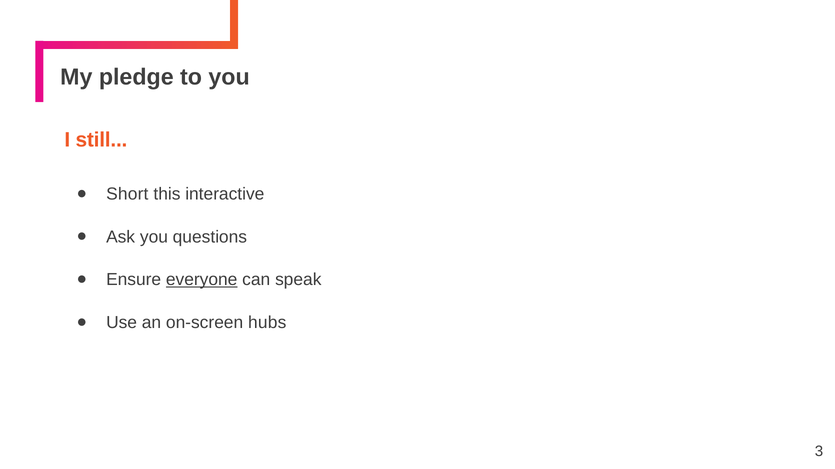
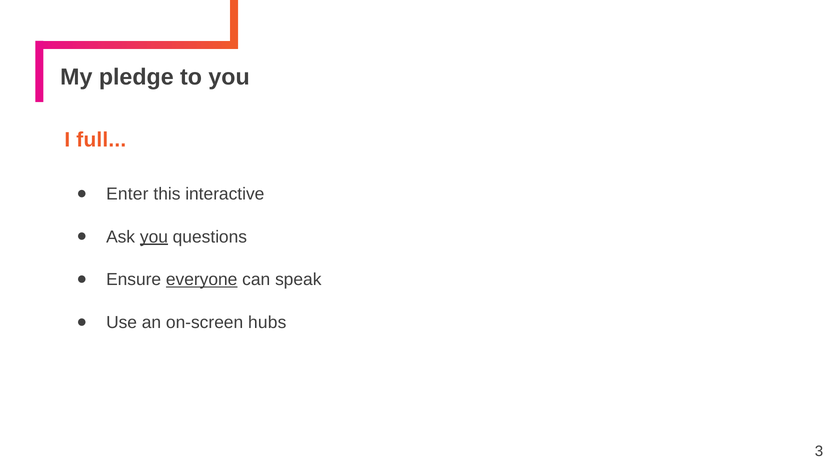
still: still -> full
Short: Short -> Enter
you at (154, 237) underline: none -> present
